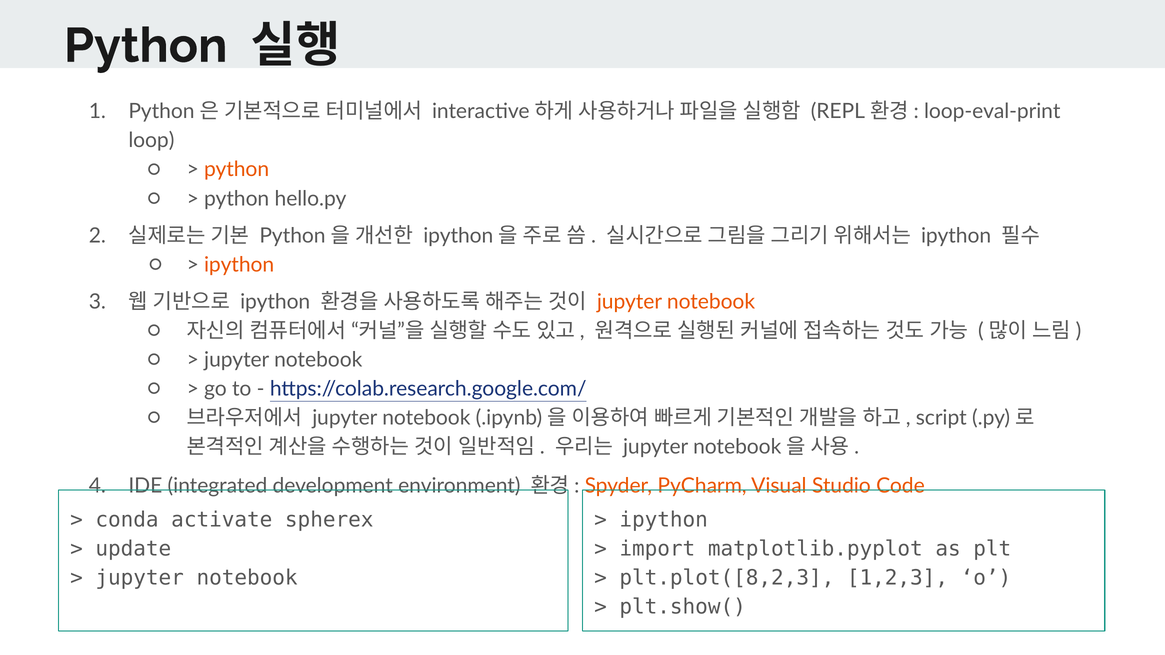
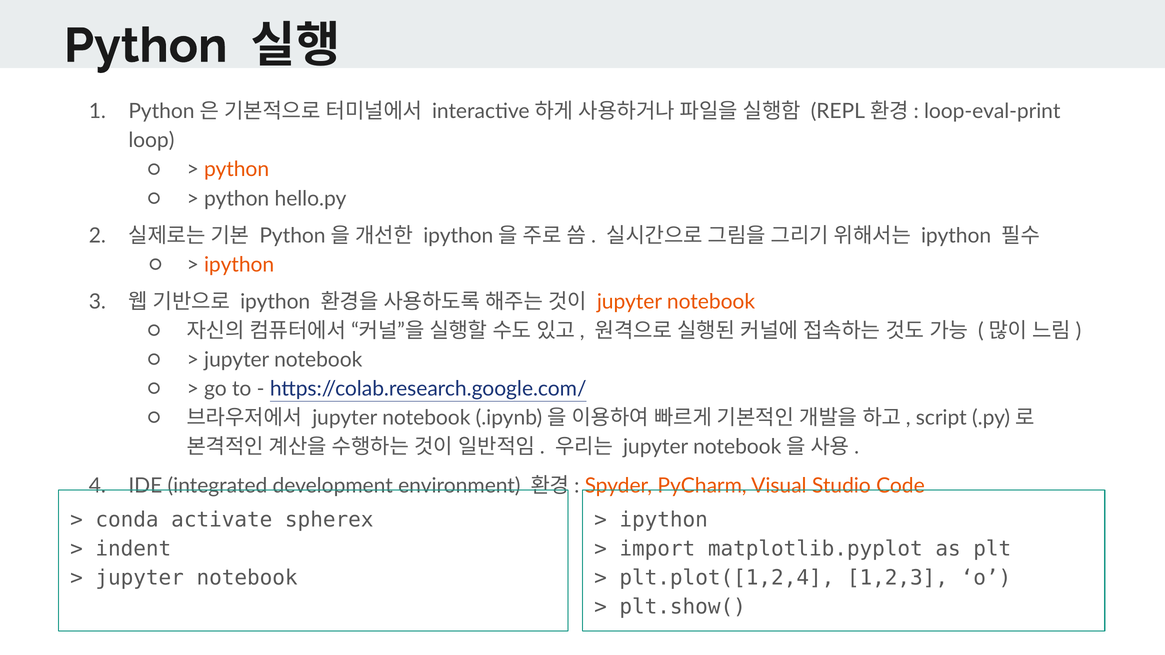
update: update -> indent
plt.plot([8,2,3: plt.plot([8,2,3 -> plt.plot([1,2,4
